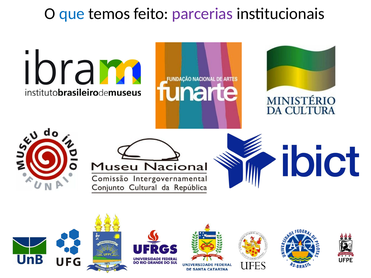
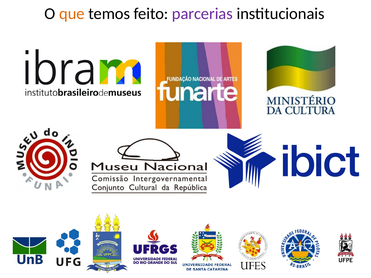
que colour: blue -> orange
